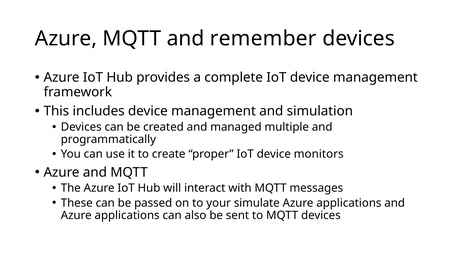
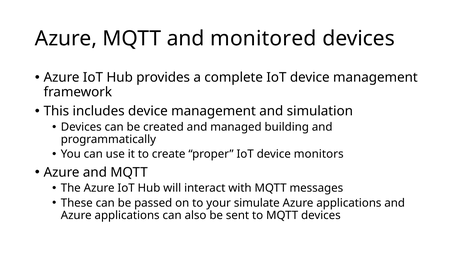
remember: remember -> monitored
multiple: multiple -> building
